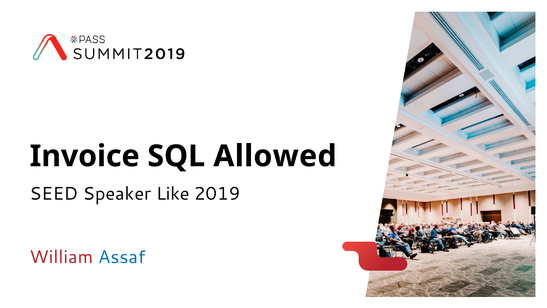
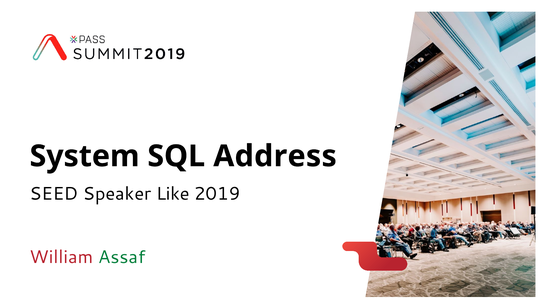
Invoice: Invoice -> System
Allowed: Allowed -> Address
Assaf colour: blue -> green
